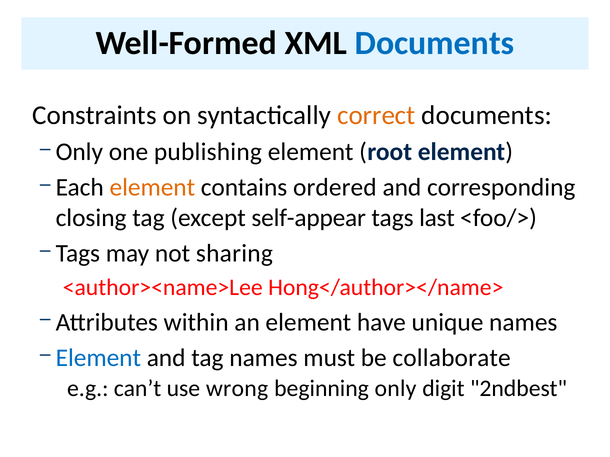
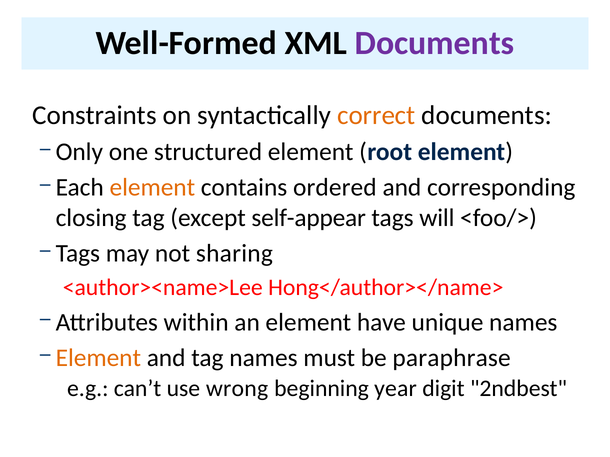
Documents at (434, 43) colour: blue -> purple
publishing: publishing -> structured
last: last -> will
Element at (98, 358) colour: blue -> orange
collaborate: collaborate -> paraphrase
beginning only: only -> year
